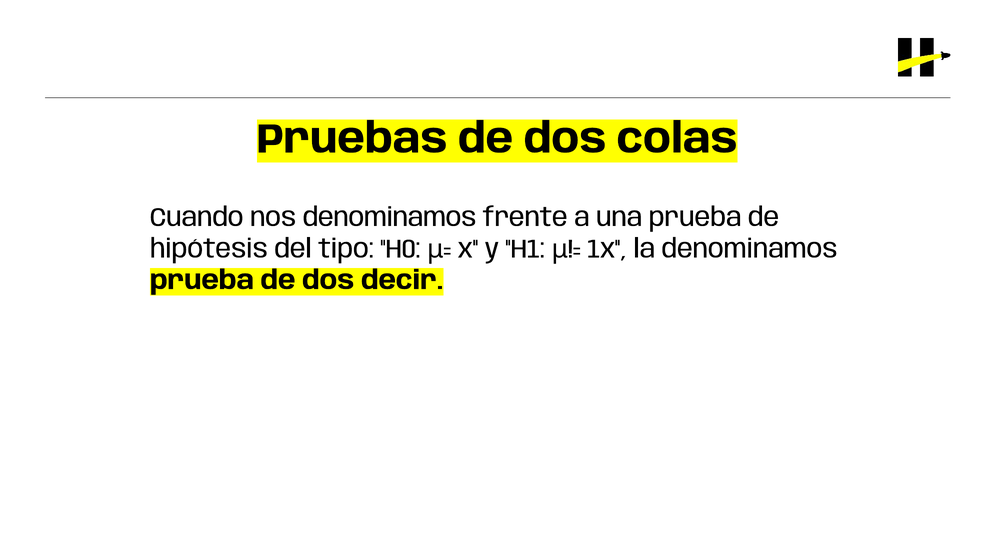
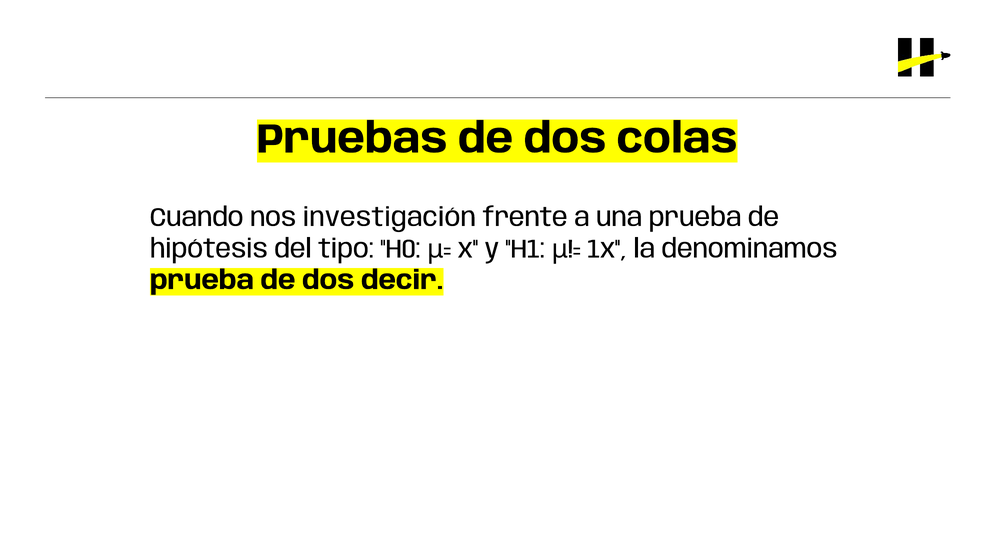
nos denominamos: denominamos -> investigación
